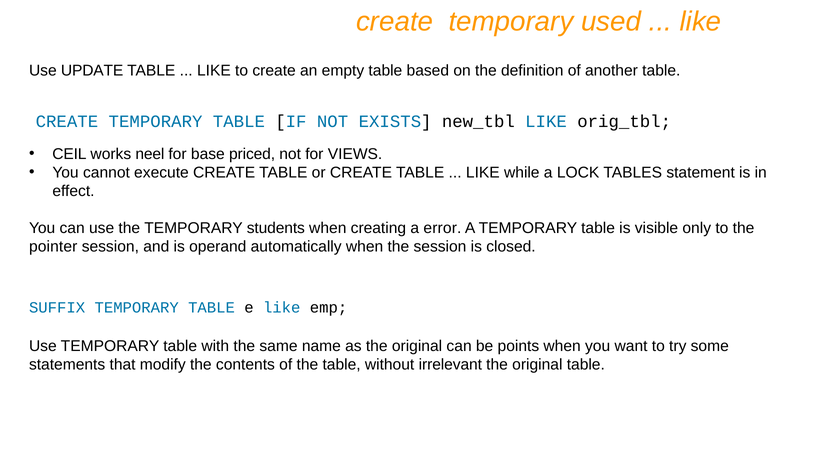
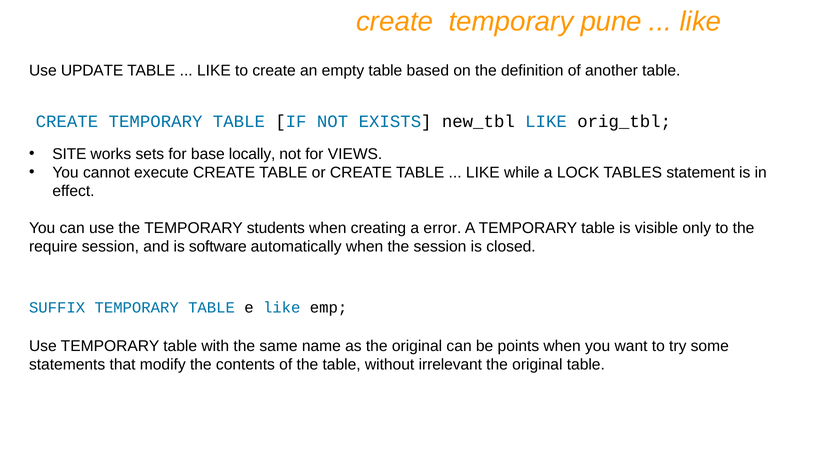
used: used -> pune
CEIL: CEIL -> SITE
neel: neel -> sets
priced: priced -> locally
pointer: pointer -> require
operand: operand -> software
